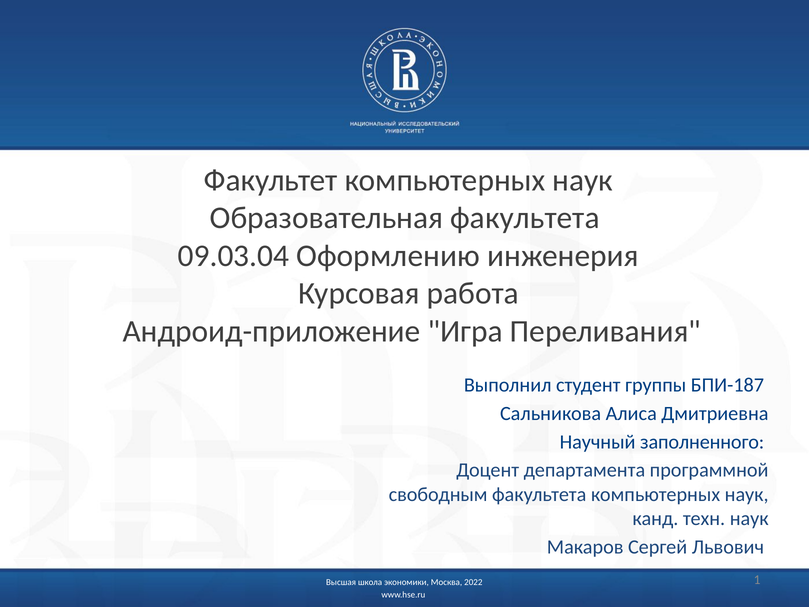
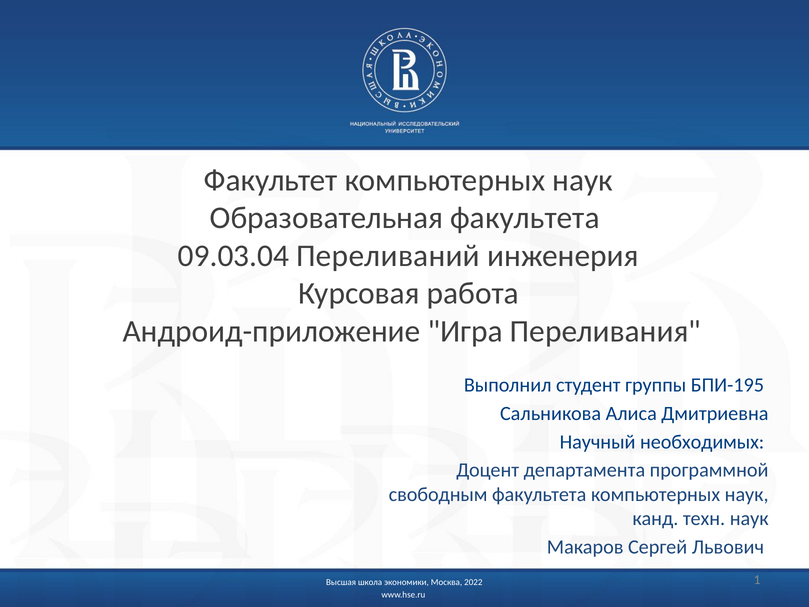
Оформлению: Оформлению -> Переливаний
БПИ-187: БПИ-187 -> БПИ-195
заполненного: заполненного -> необходимых
